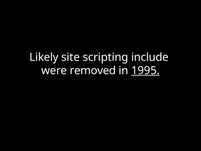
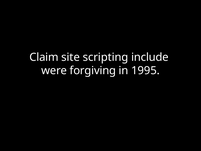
Likely: Likely -> Claim
removed: removed -> forgiving
1995 underline: present -> none
